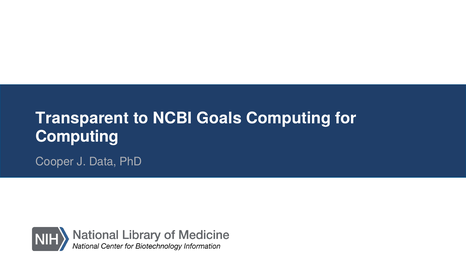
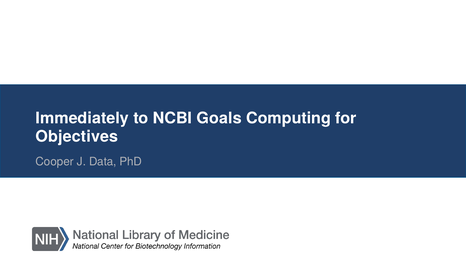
Transparent: Transparent -> Immediately
Computing at (77, 137): Computing -> Objectives
